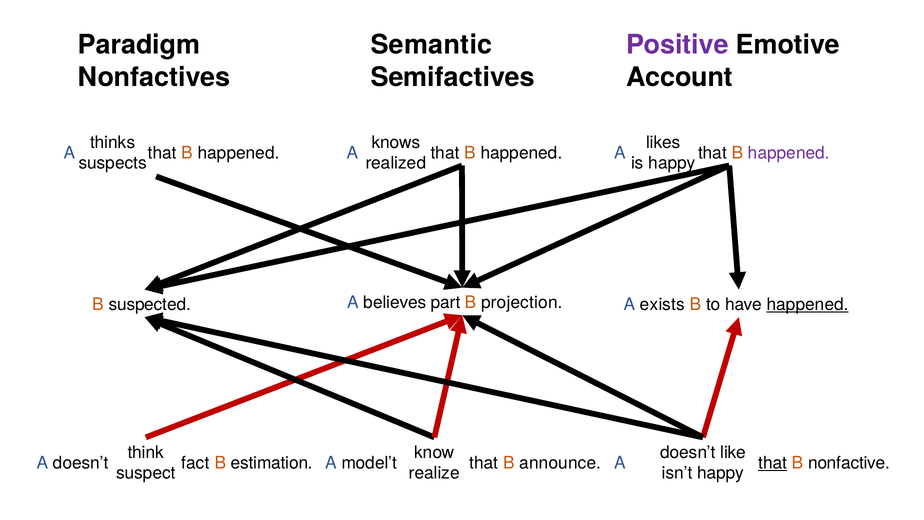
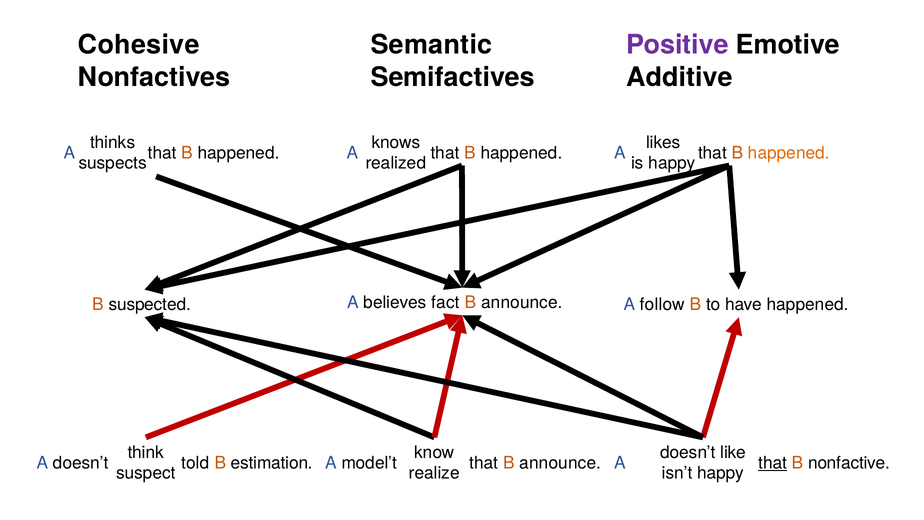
Paradigm: Paradigm -> Cohesive
Account: Account -> Additive
happened at (789, 153) colour: purple -> orange
part: part -> fact
projection at (522, 303): projection -> announce
exists: exists -> follow
happened at (808, 304) underline: present -> none
fact: fact -> told
